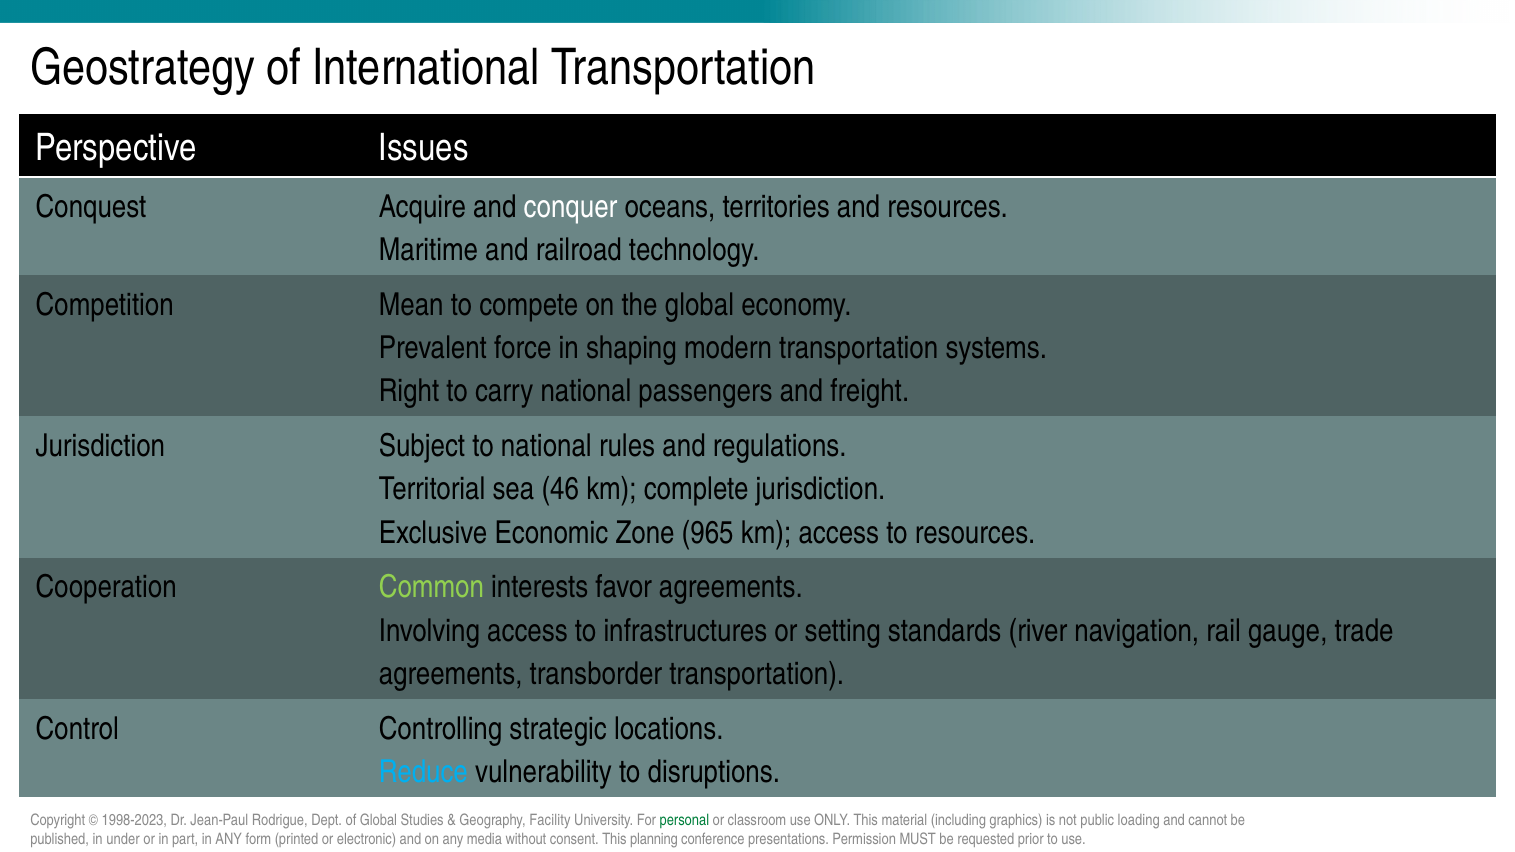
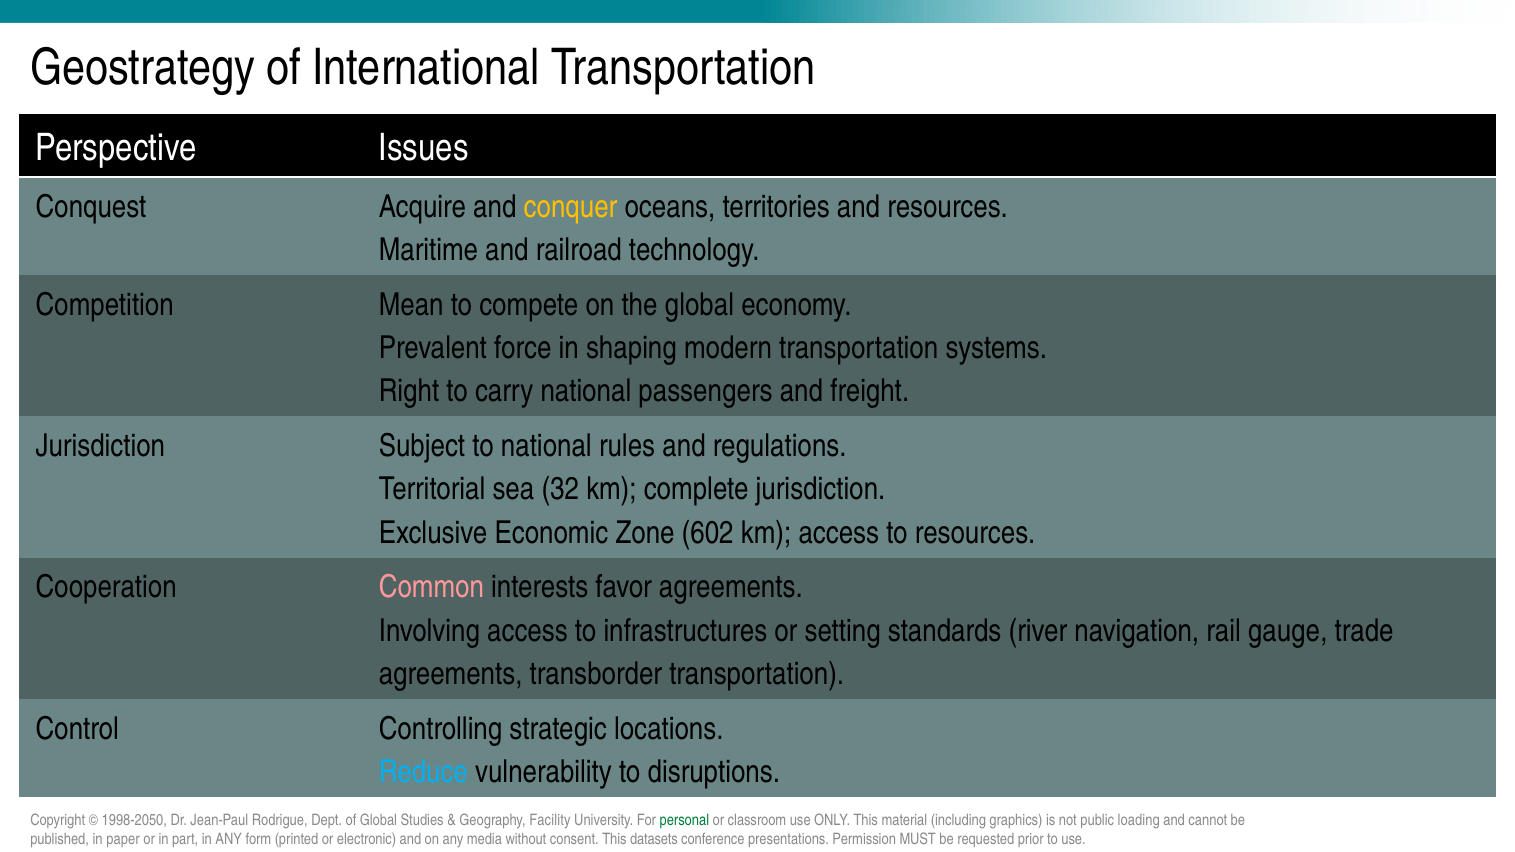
conquer colour: white -> yellow
46: 46 -> 32
965: 965 -> 602
Common colour: light green -> pink
1998-2023: 1998-2023 -> 1998-2050
under: under -> paper
planning: planning -> datasets
